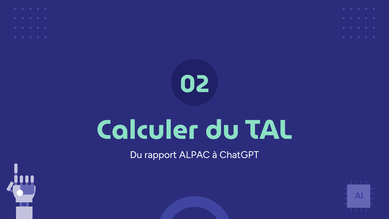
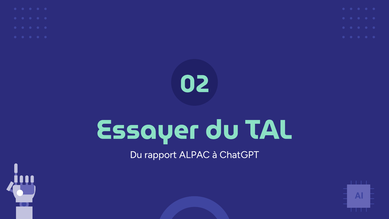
Calculer: Calculer -> Essayer
